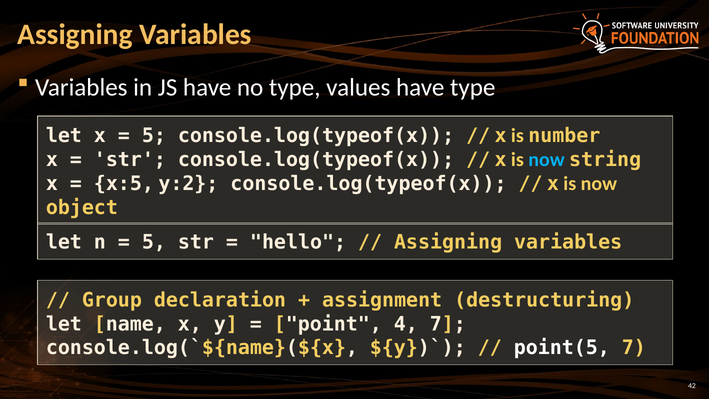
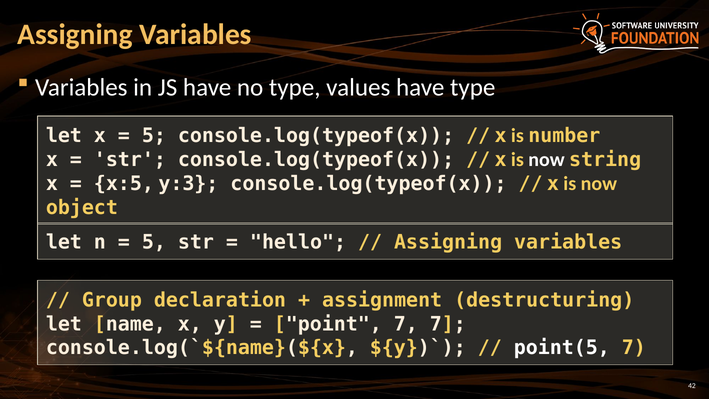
now at (546, 160) colour: light blue -> white
y:2: y:2 -> y:3
point 4: 4 -> 7
